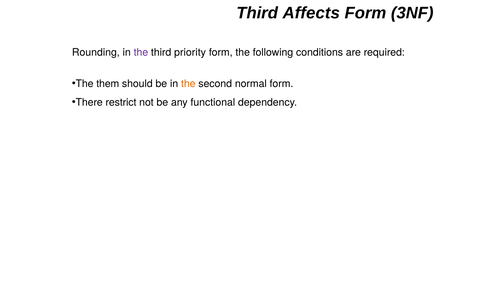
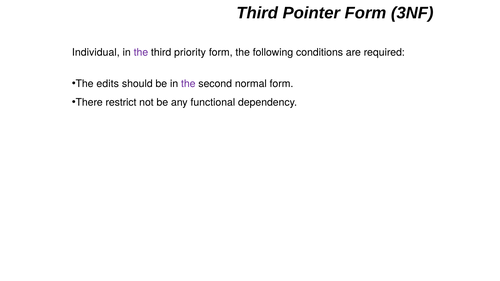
Affects: Affects -> Pointer
Rounding: Rounding -> Individual
them: them -> edits
the at (188, 84) colour: orange -> purple
